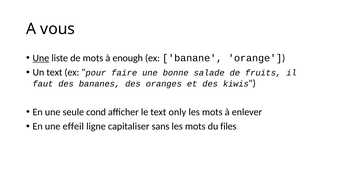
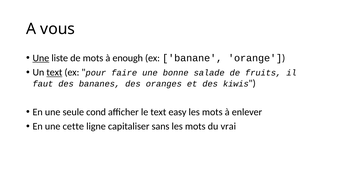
text at (54, 72) underline: none -> present
only: only -> easy
effeil: effeil -> cette
files: files -> vrai
